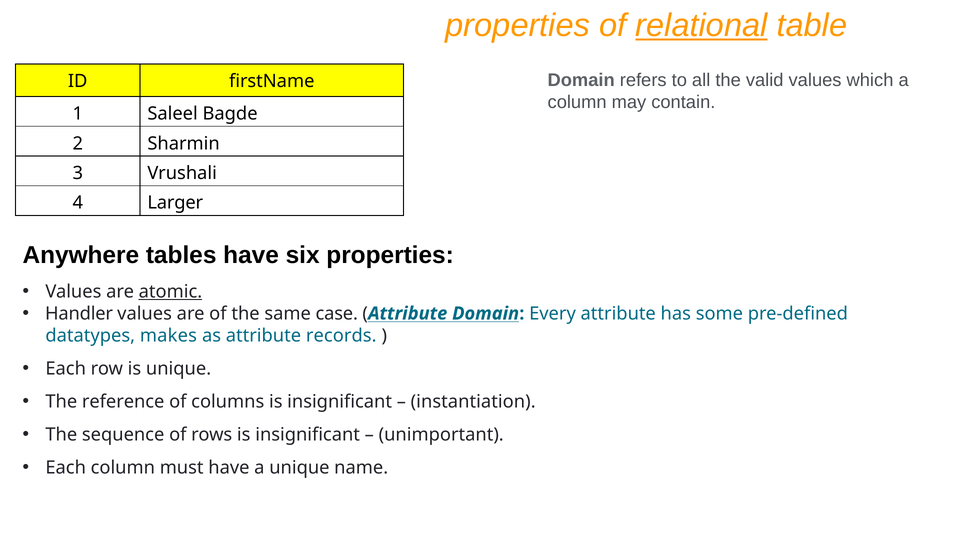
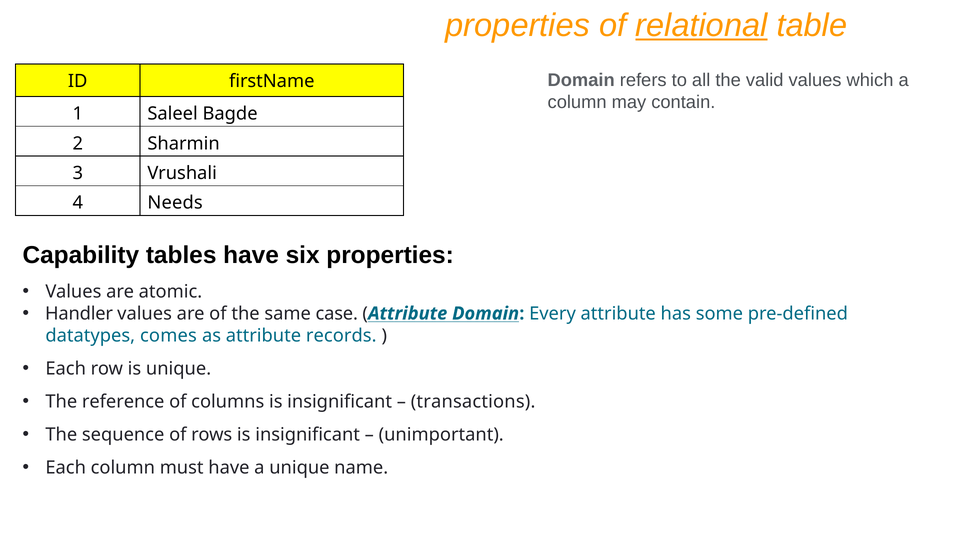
Larger: Larger -> Needs
Anywhere: Anywhere -> Capability
atomic underline: present -> none
makes: makes -> comes
instantiation: instantiation -> transactions
